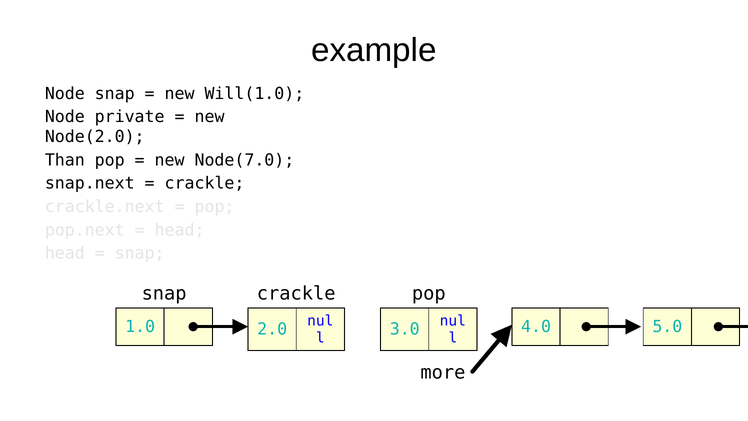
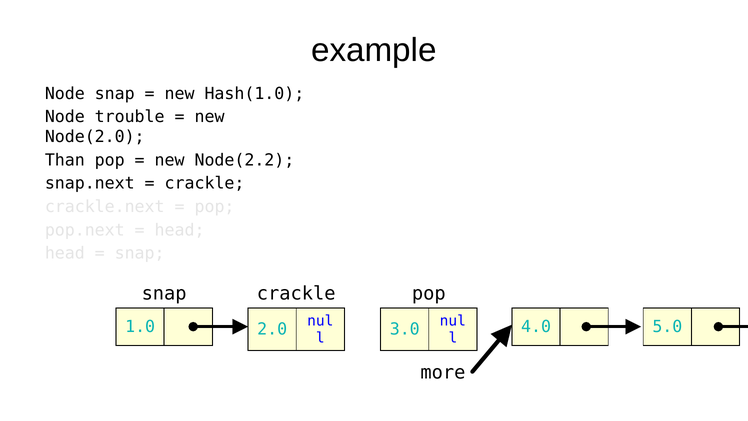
Will(1.0: Will(1.0 -> Hash(1.0
private: private -> trouble
Node(7.0: Node(7.0 -> Node(2.2
